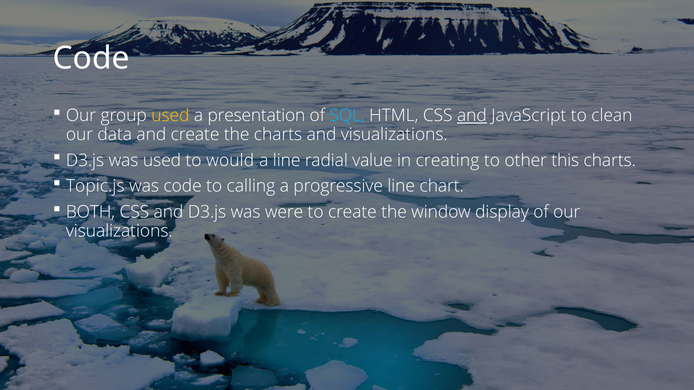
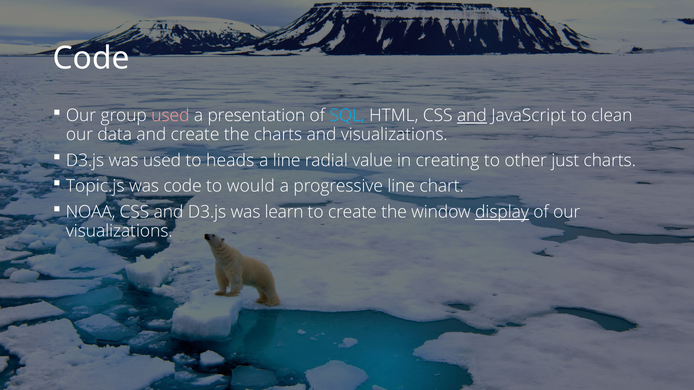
used at (170, 116) colour: yellow -> pink
would: would -> heads
this: this -> just
calling: calling -> would
BOTH: BOTH -> NOAA
were: were -> learn
display underline: none -> present
